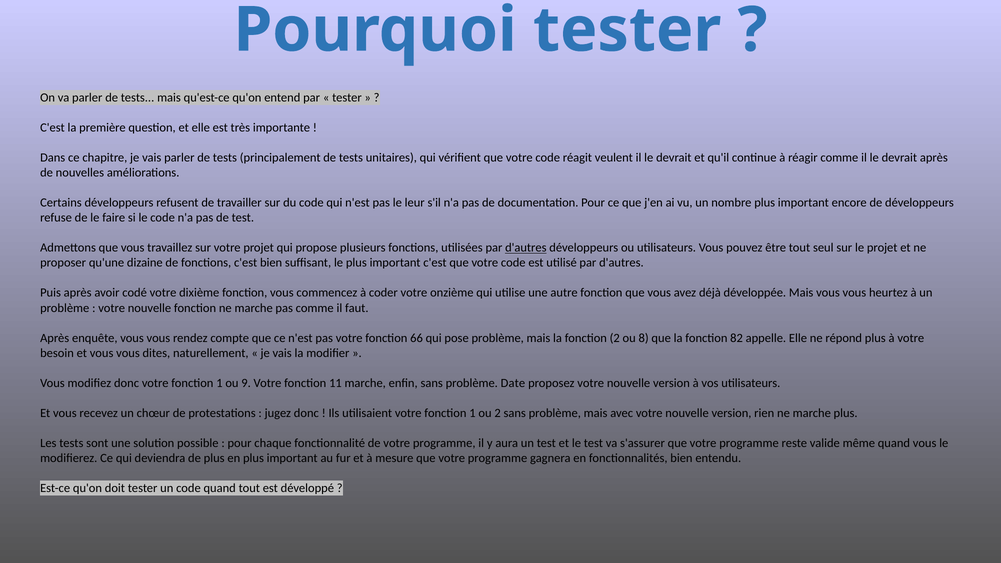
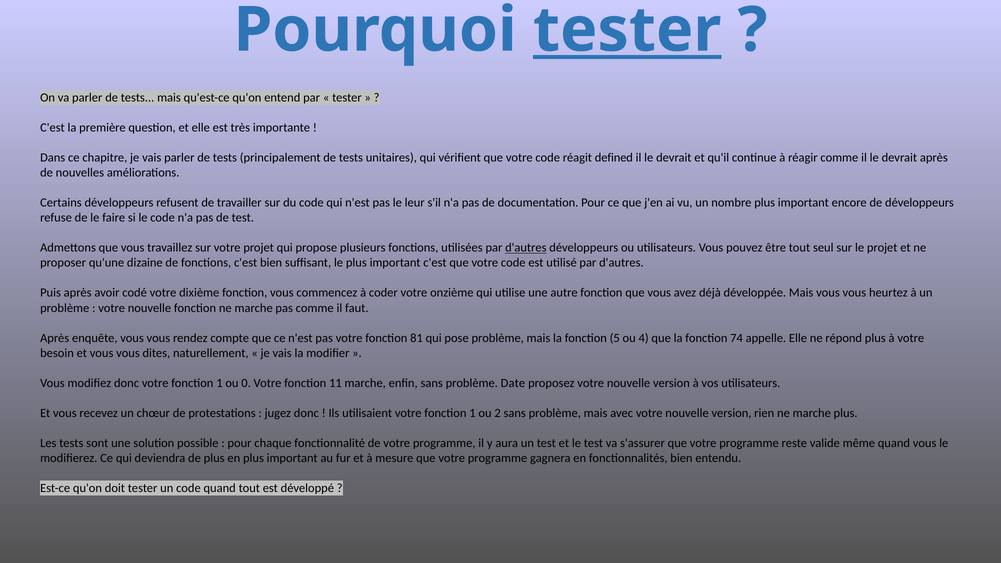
tester at (627, 30) underline: none -> present
veulent: veulent -> defined
66: 66 -> 81
fonction 2: 2 -> 5
8: 8 -> 4
82: 82 -> 74
9: 9 -> 0
